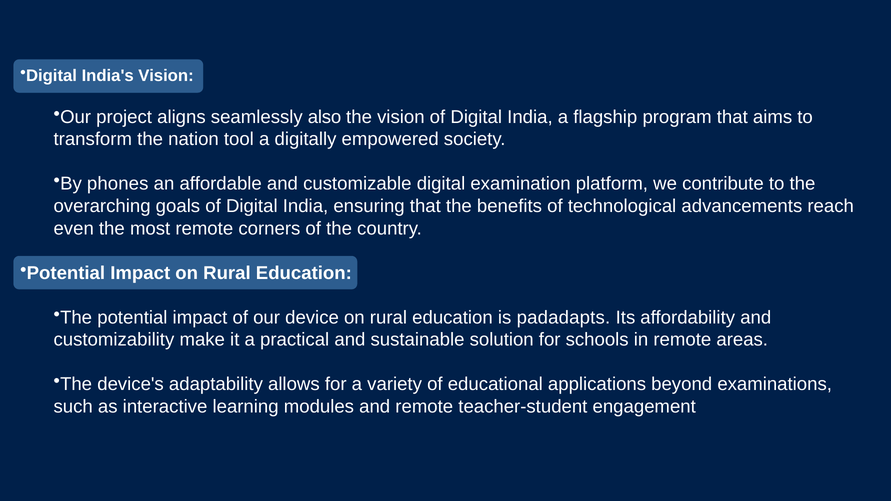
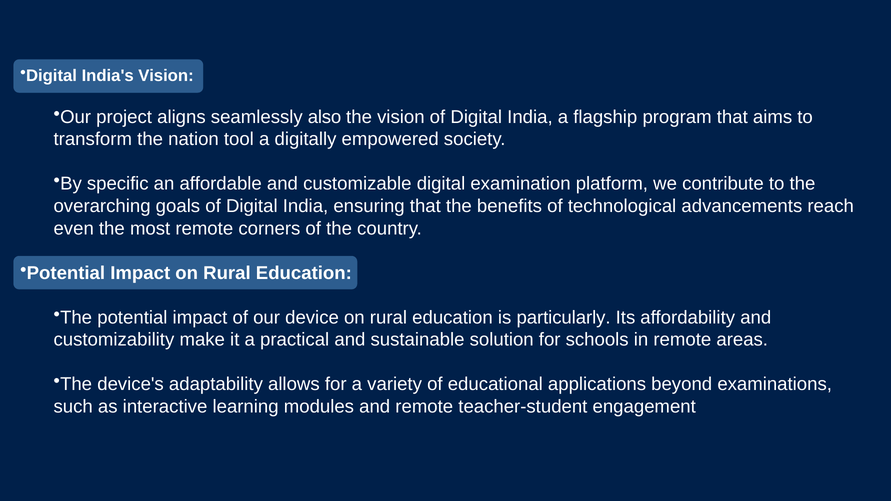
phones: phones -> specific
padadapts: padadapts -> particularly
